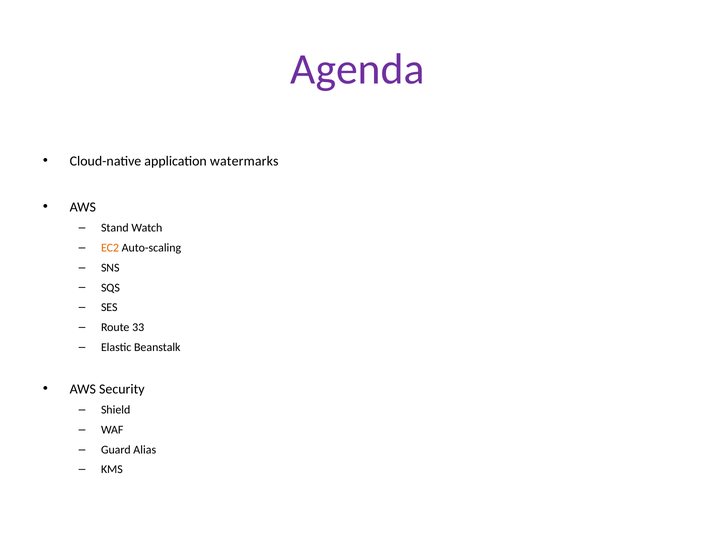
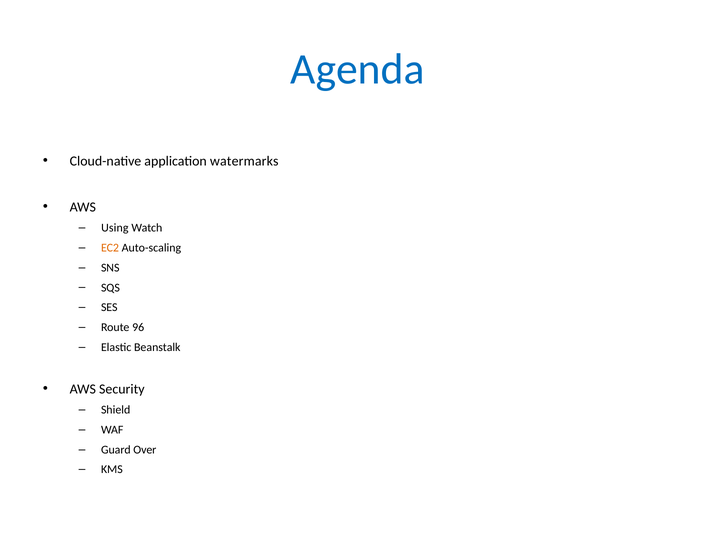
Agenda colour: purple -> blue
Stand: Stand -> Using
33: 33 -> 96
Alias: Alias -> Over
